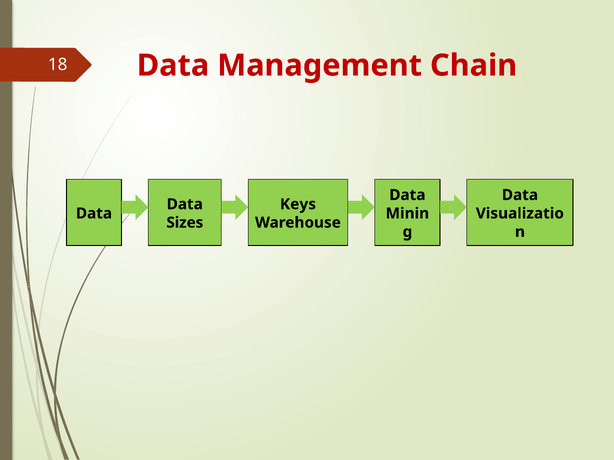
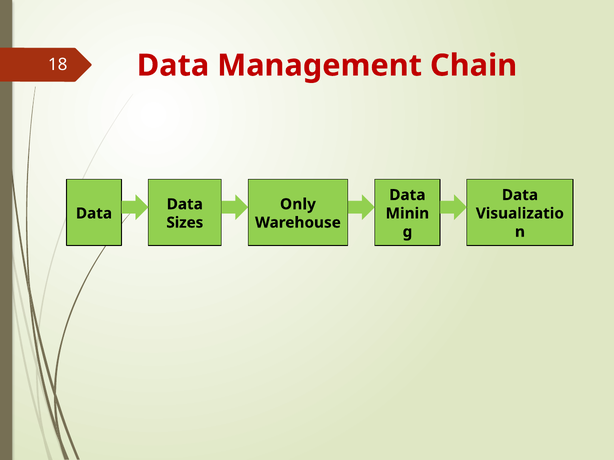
Keys: Keys -> Only
